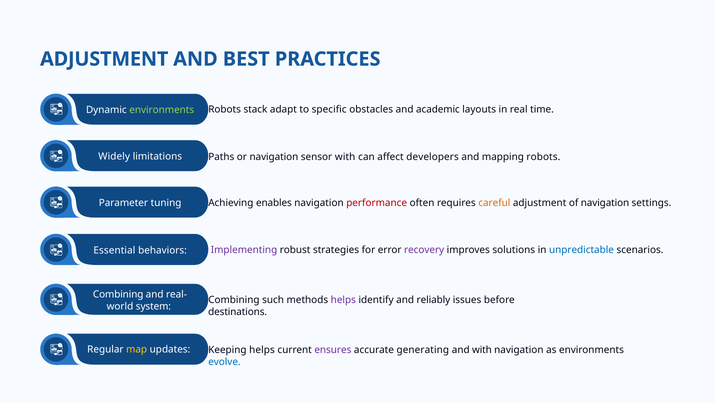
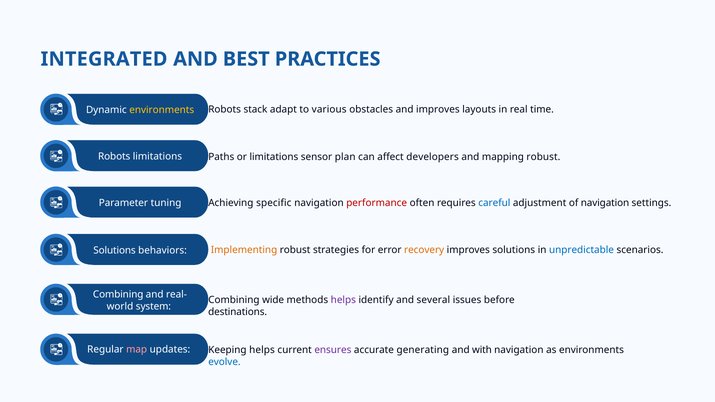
ADJUSTMENT at (104, 59): ADJUSTMENT -> INTEGRATED
specific: specific -> various
and academic: academic -> improves
environments at (162, 110) colour: light green -> yellow
Widely at (114, 157): Widely -> Robots
or navigation: navigation -> limitations
sensor with: with -> plan
mapping robots: robots -> robust
enables: enables -> specific
careful colour: orange -> blue
Implementing colour: purple -> orange
recovery colour: purple -> orange
Essential at (114, 250): Essential -> Solutions
such: such -> wide
reliably: reliably -> several
map colour: yellow -> pink
